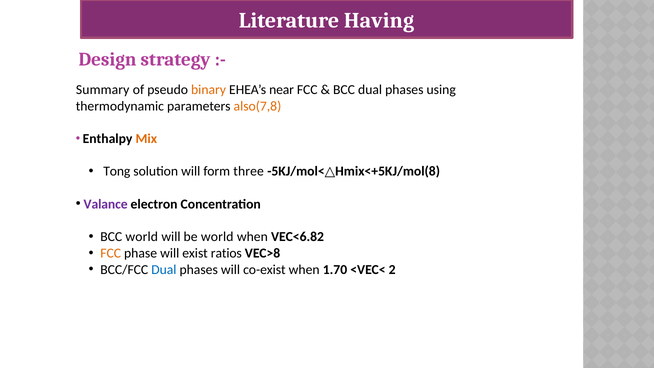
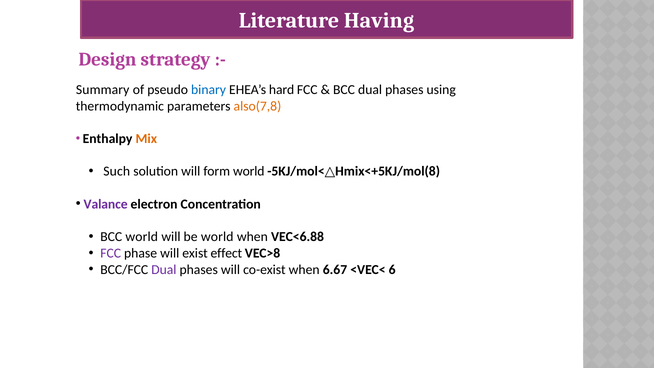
binary colour: orange -> blue
near: near -> hard
Tong: Tong -> Such
form three: three -> world
VEC<6.82: VEC<6.82 -> VEC<6.88
FCC at (111, 253) colour: orange -> purple
ratios: ratios -> effect
Dual at (164, 270) colour: blue -> purple
1.70: 1.70 -> 6.67
2: 2 -> 6
